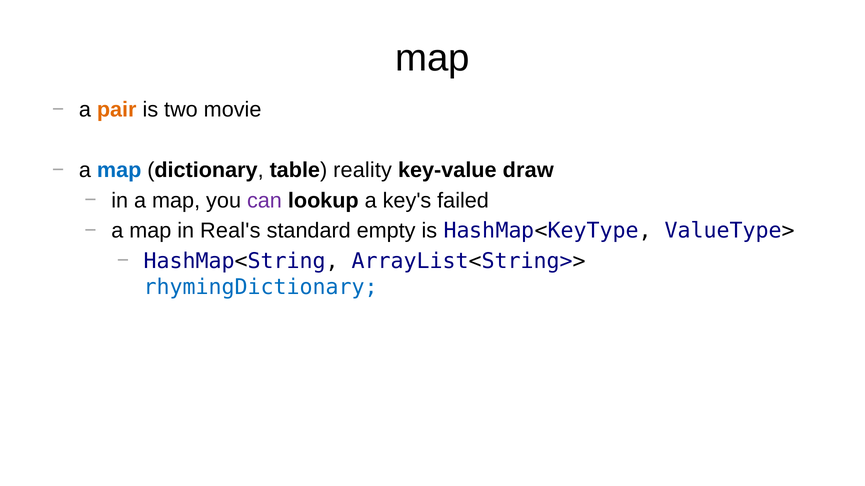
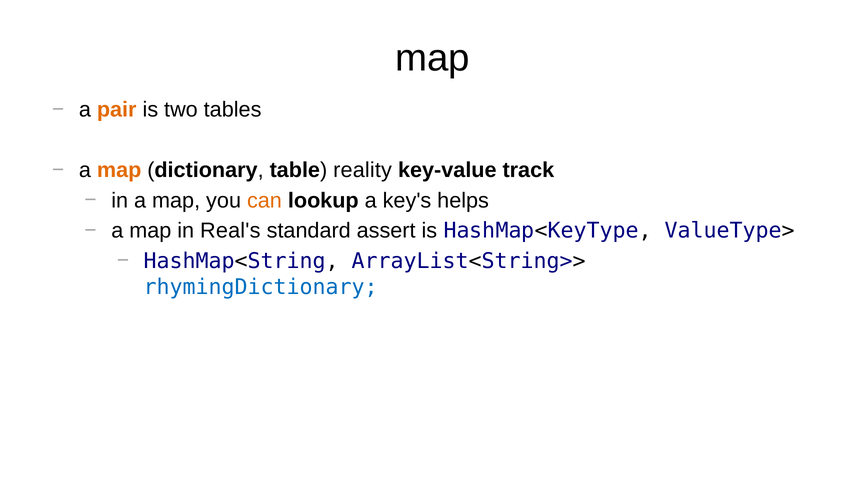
movie: movie -> tables
map at (119, 170) colour: blue -> orange
draw: draw -> track
can colour: purple -> orange
failed: failed -> helps
empty: empty -> assert
